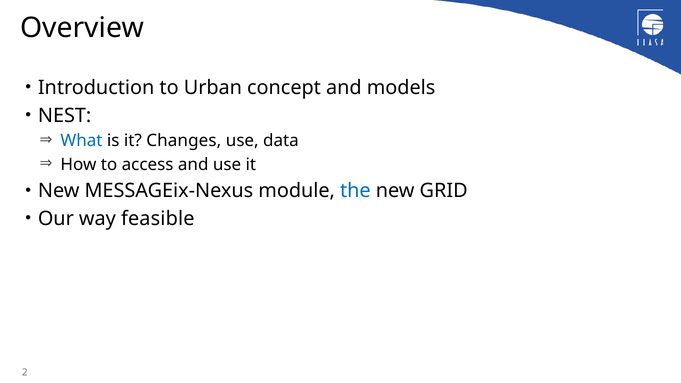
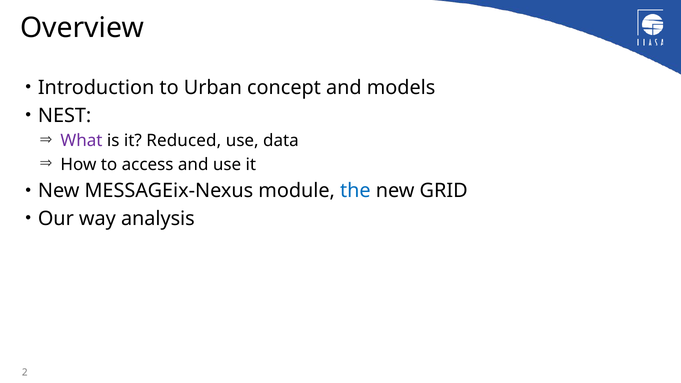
What colour: blue -> purple
Changes: Changes -> Reduced
feasible: feasible -> analysis
